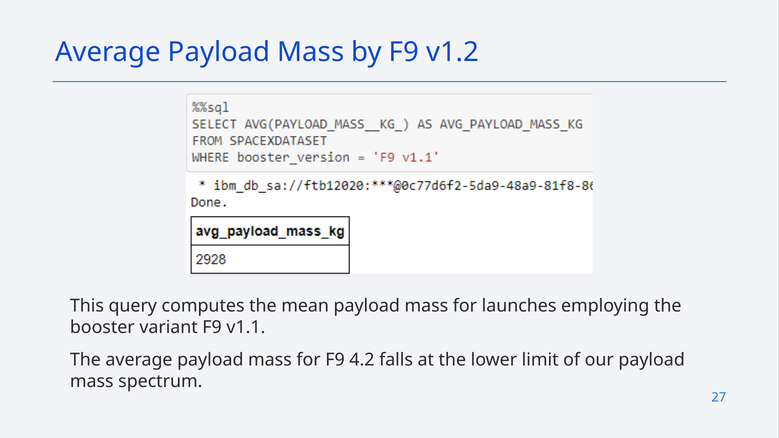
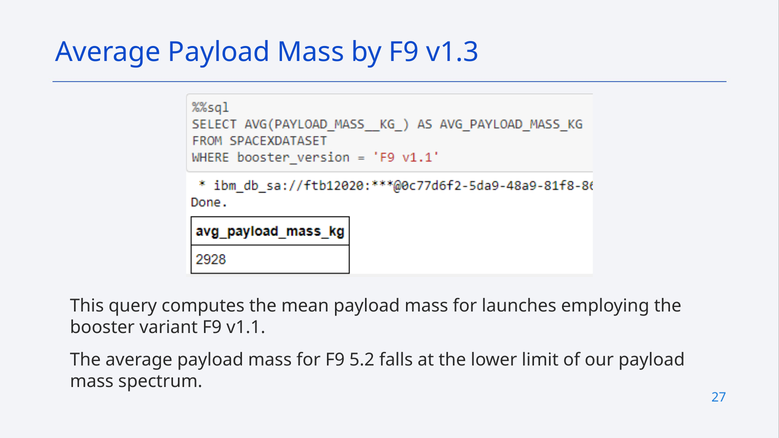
v1.2: v1.2 -> v1.3
4.2: 4.2 -> 5.2
